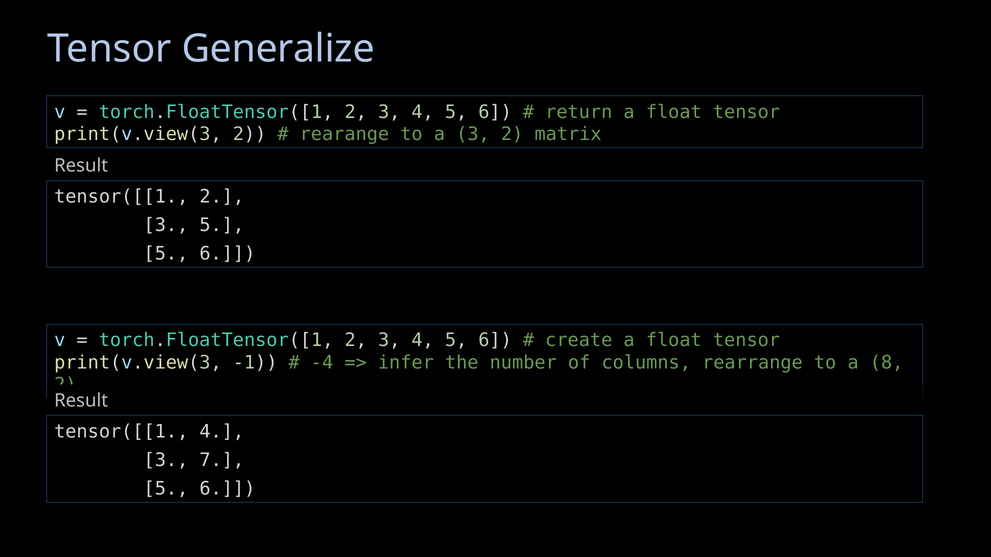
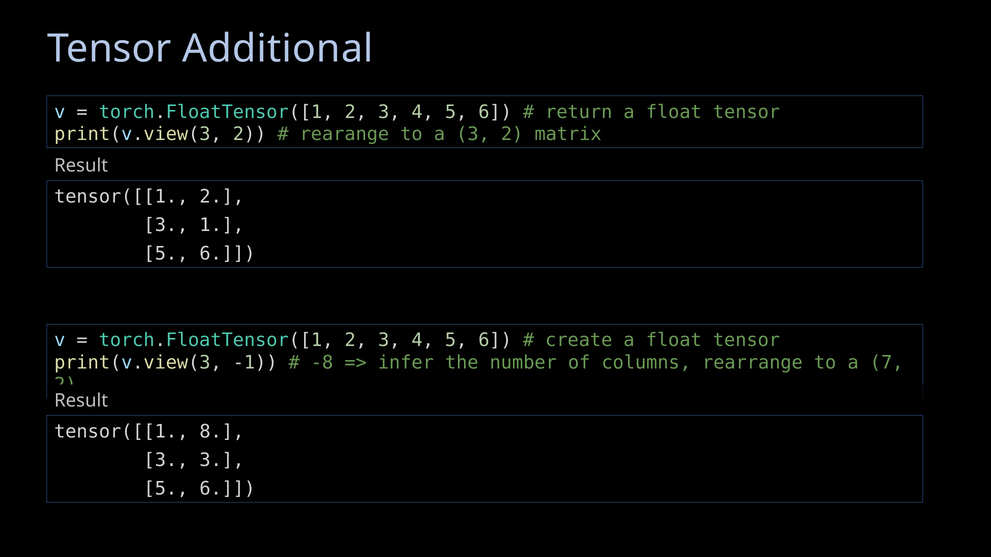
Generalize: Generalize -> Additional
3 5: 5 -> 1
-4: -4 -> -8
8: 8 -> 7
tensor([[1 4: 4 -> 8
3 7: 7 -> 3
